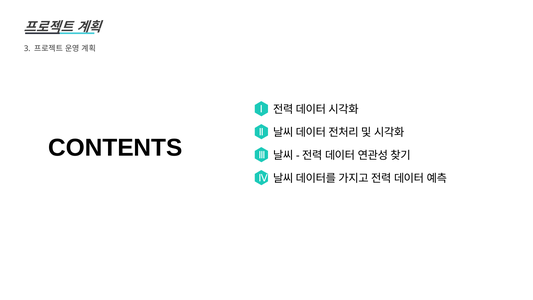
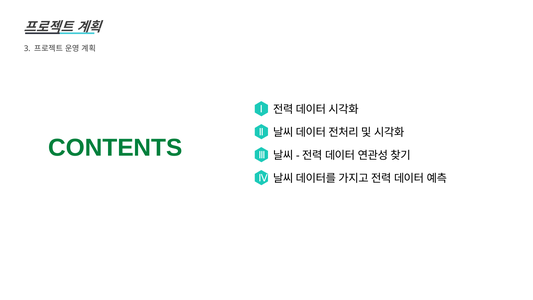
CONTENTS colour: black -> green
